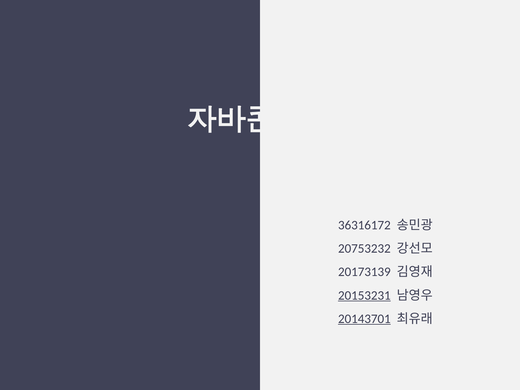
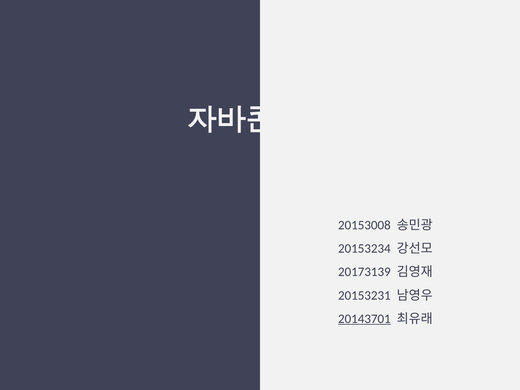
36316172: 36316172 -> 20153008
20753232: 20753232 -> 20153234
20153231 underline: present -> none
